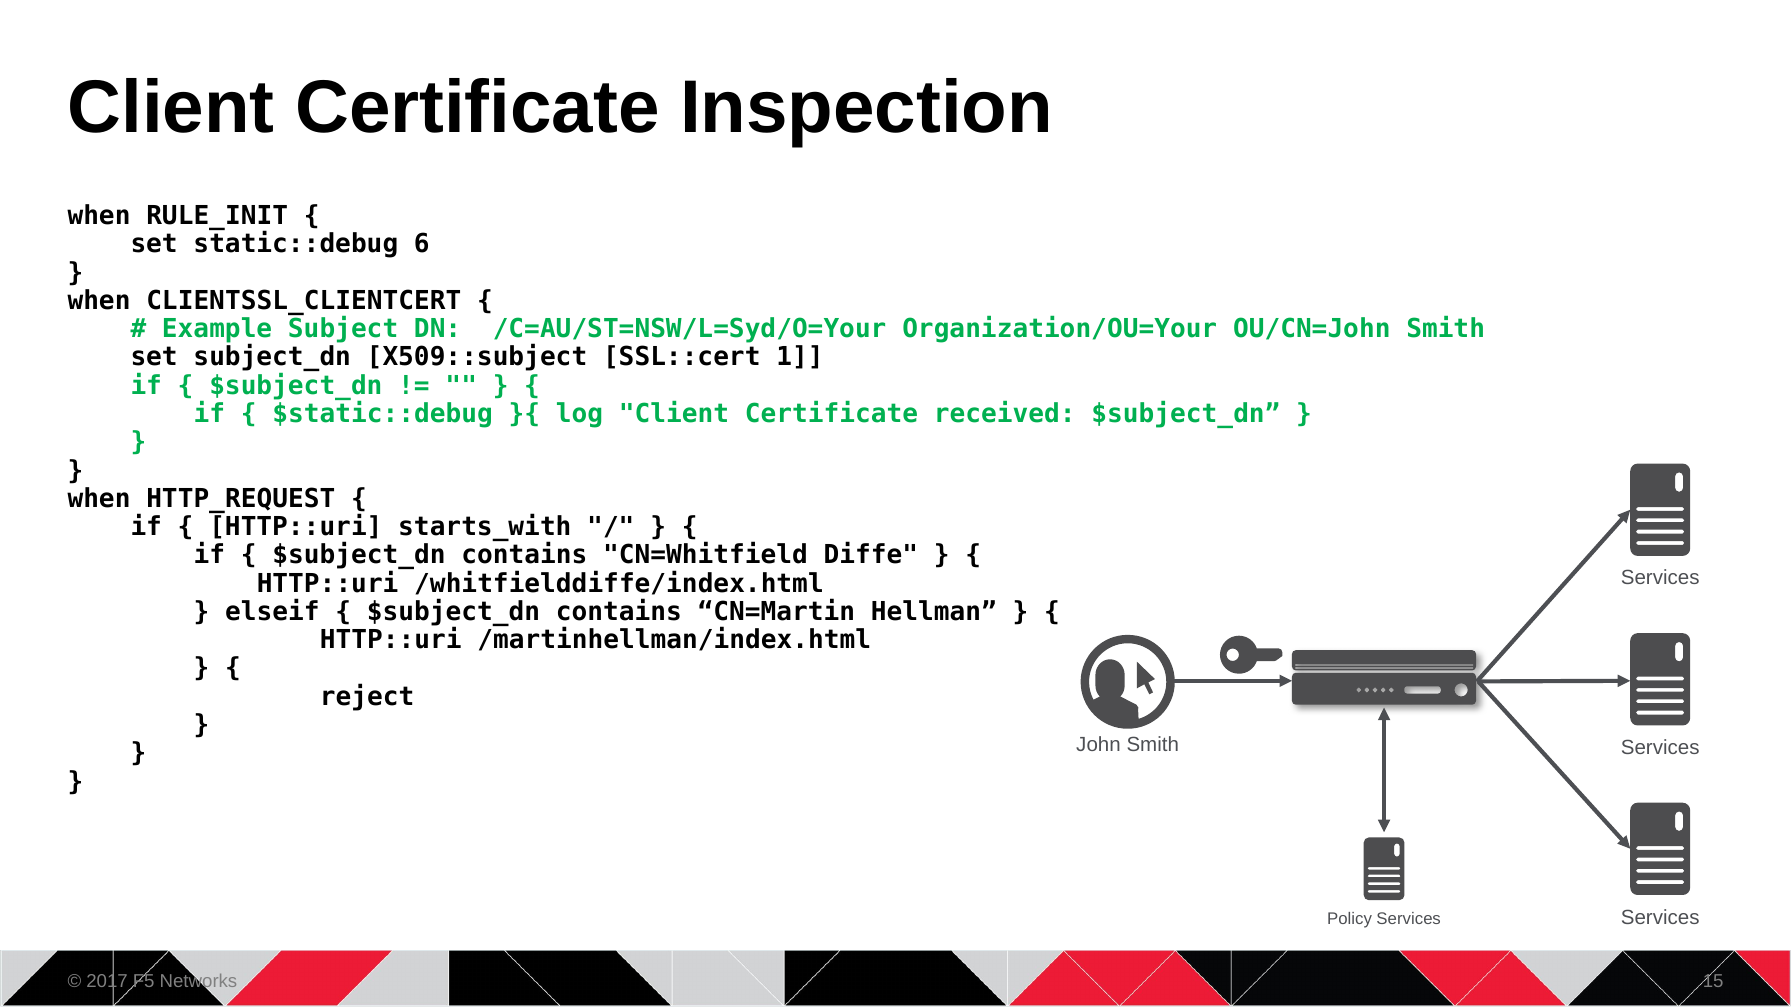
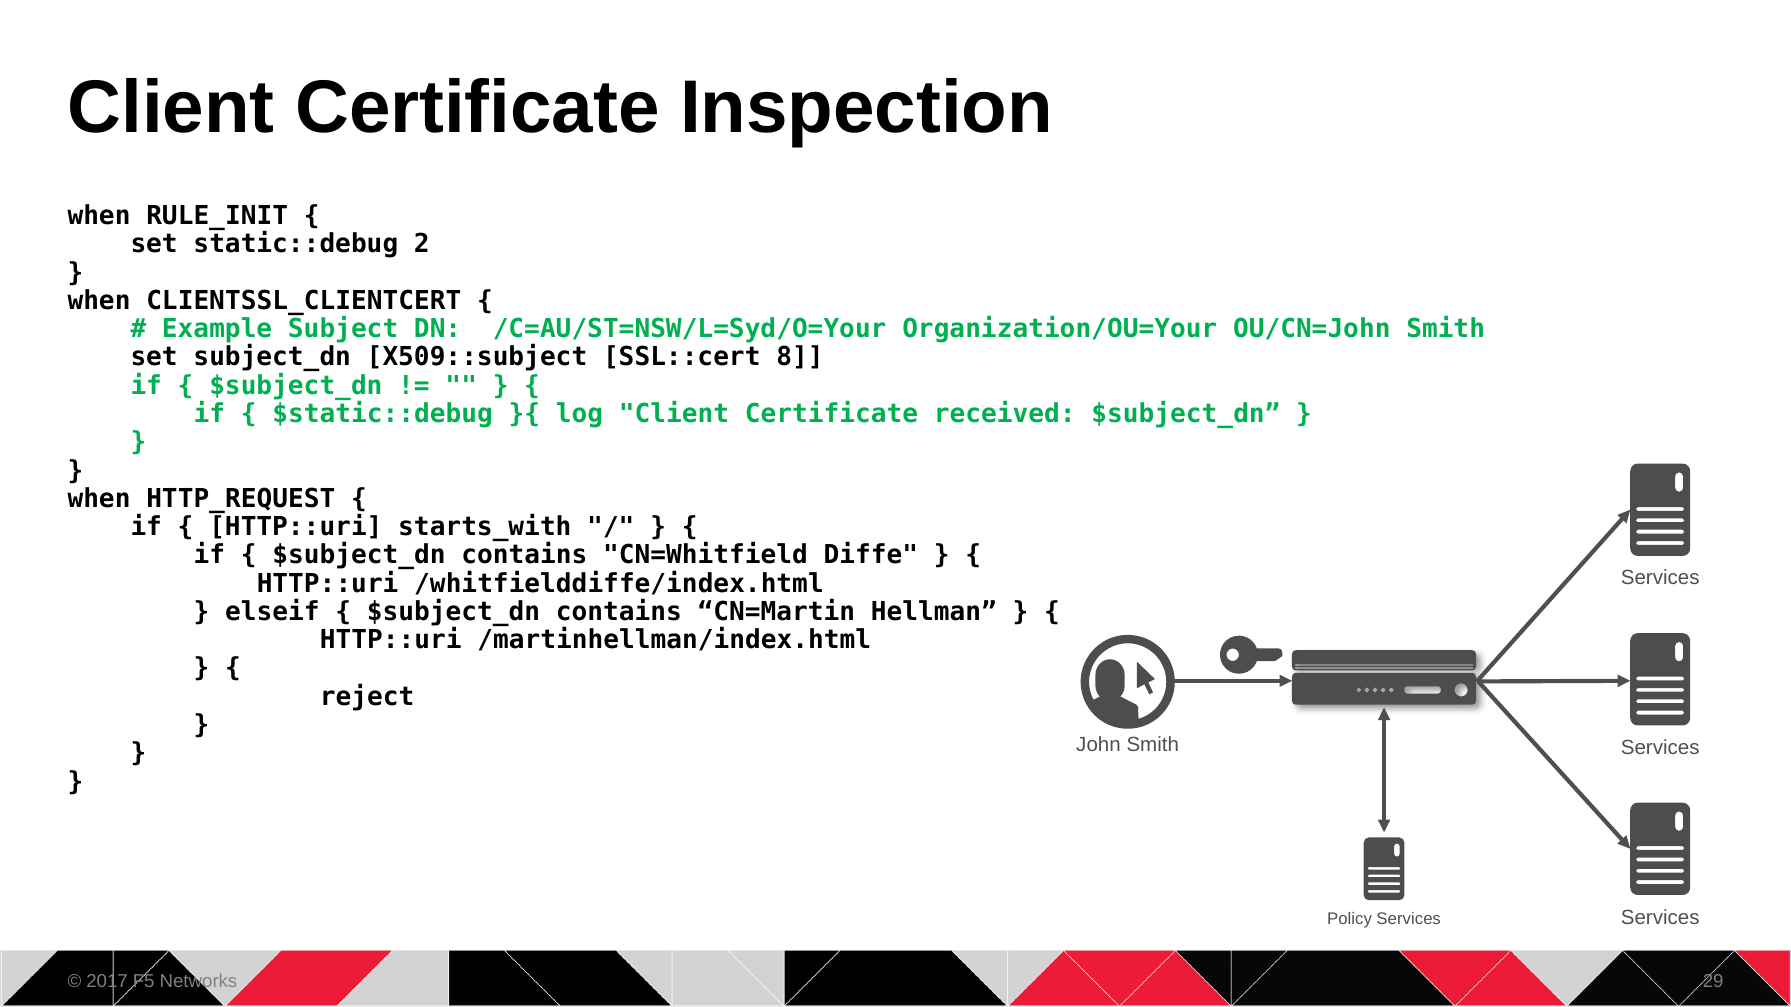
6: 6 -> 2
1: 1 -> 8
15: 15 -> 29
